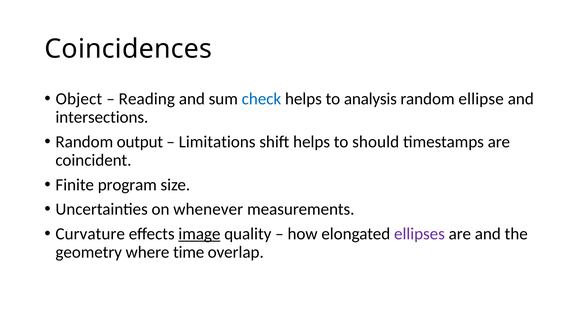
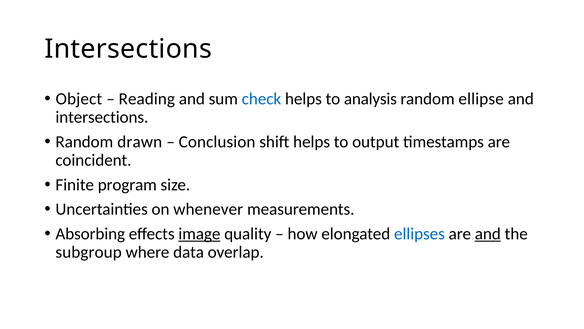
Coincidences at (128, 49): Coincidences -> Intersections
output: output -> drawn
Limitations: Limitations -> Conclusion
should: should -> output
Curvature: Curvature -> Absorbing
ellipses colour: purple -> blue
and at (488, 233) underline: none -> present
geometry: geometry -> subgroup
time: time -> data
